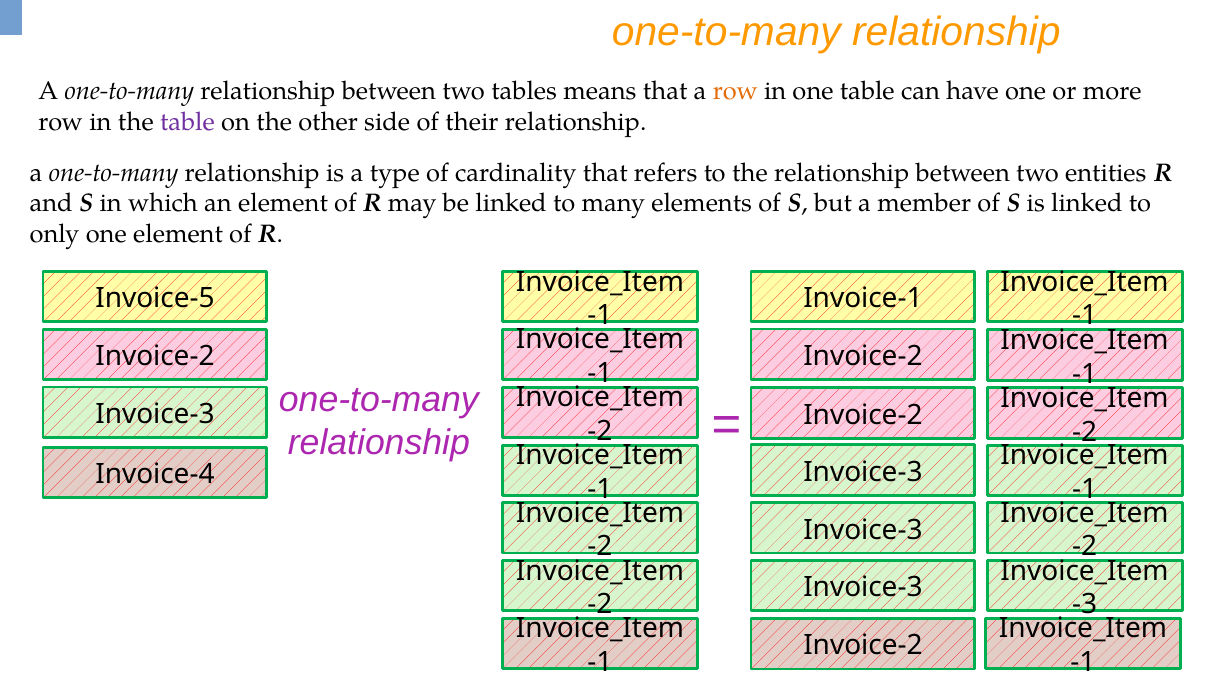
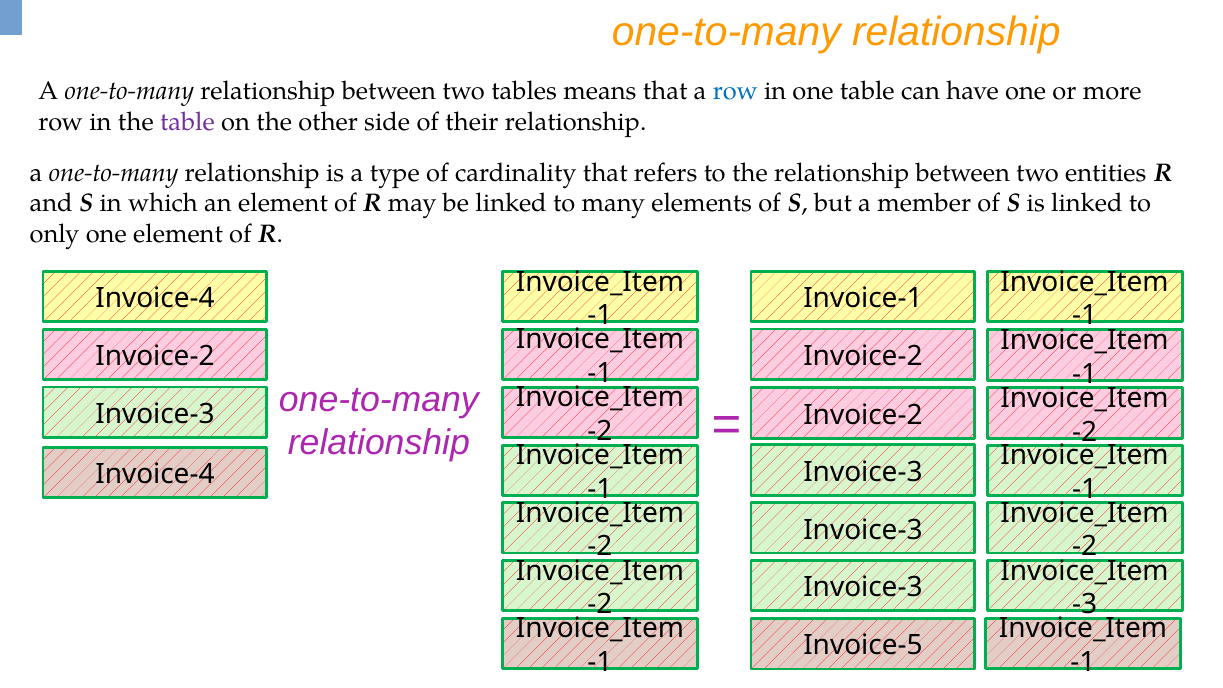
row at (735, 91) colour: orange -> blue
Invoice-5 at (155, 299): Invoice-5 -> Invoice-4
Invoice-2 at (863, 646): Invoice-2 -> Invoice-5
